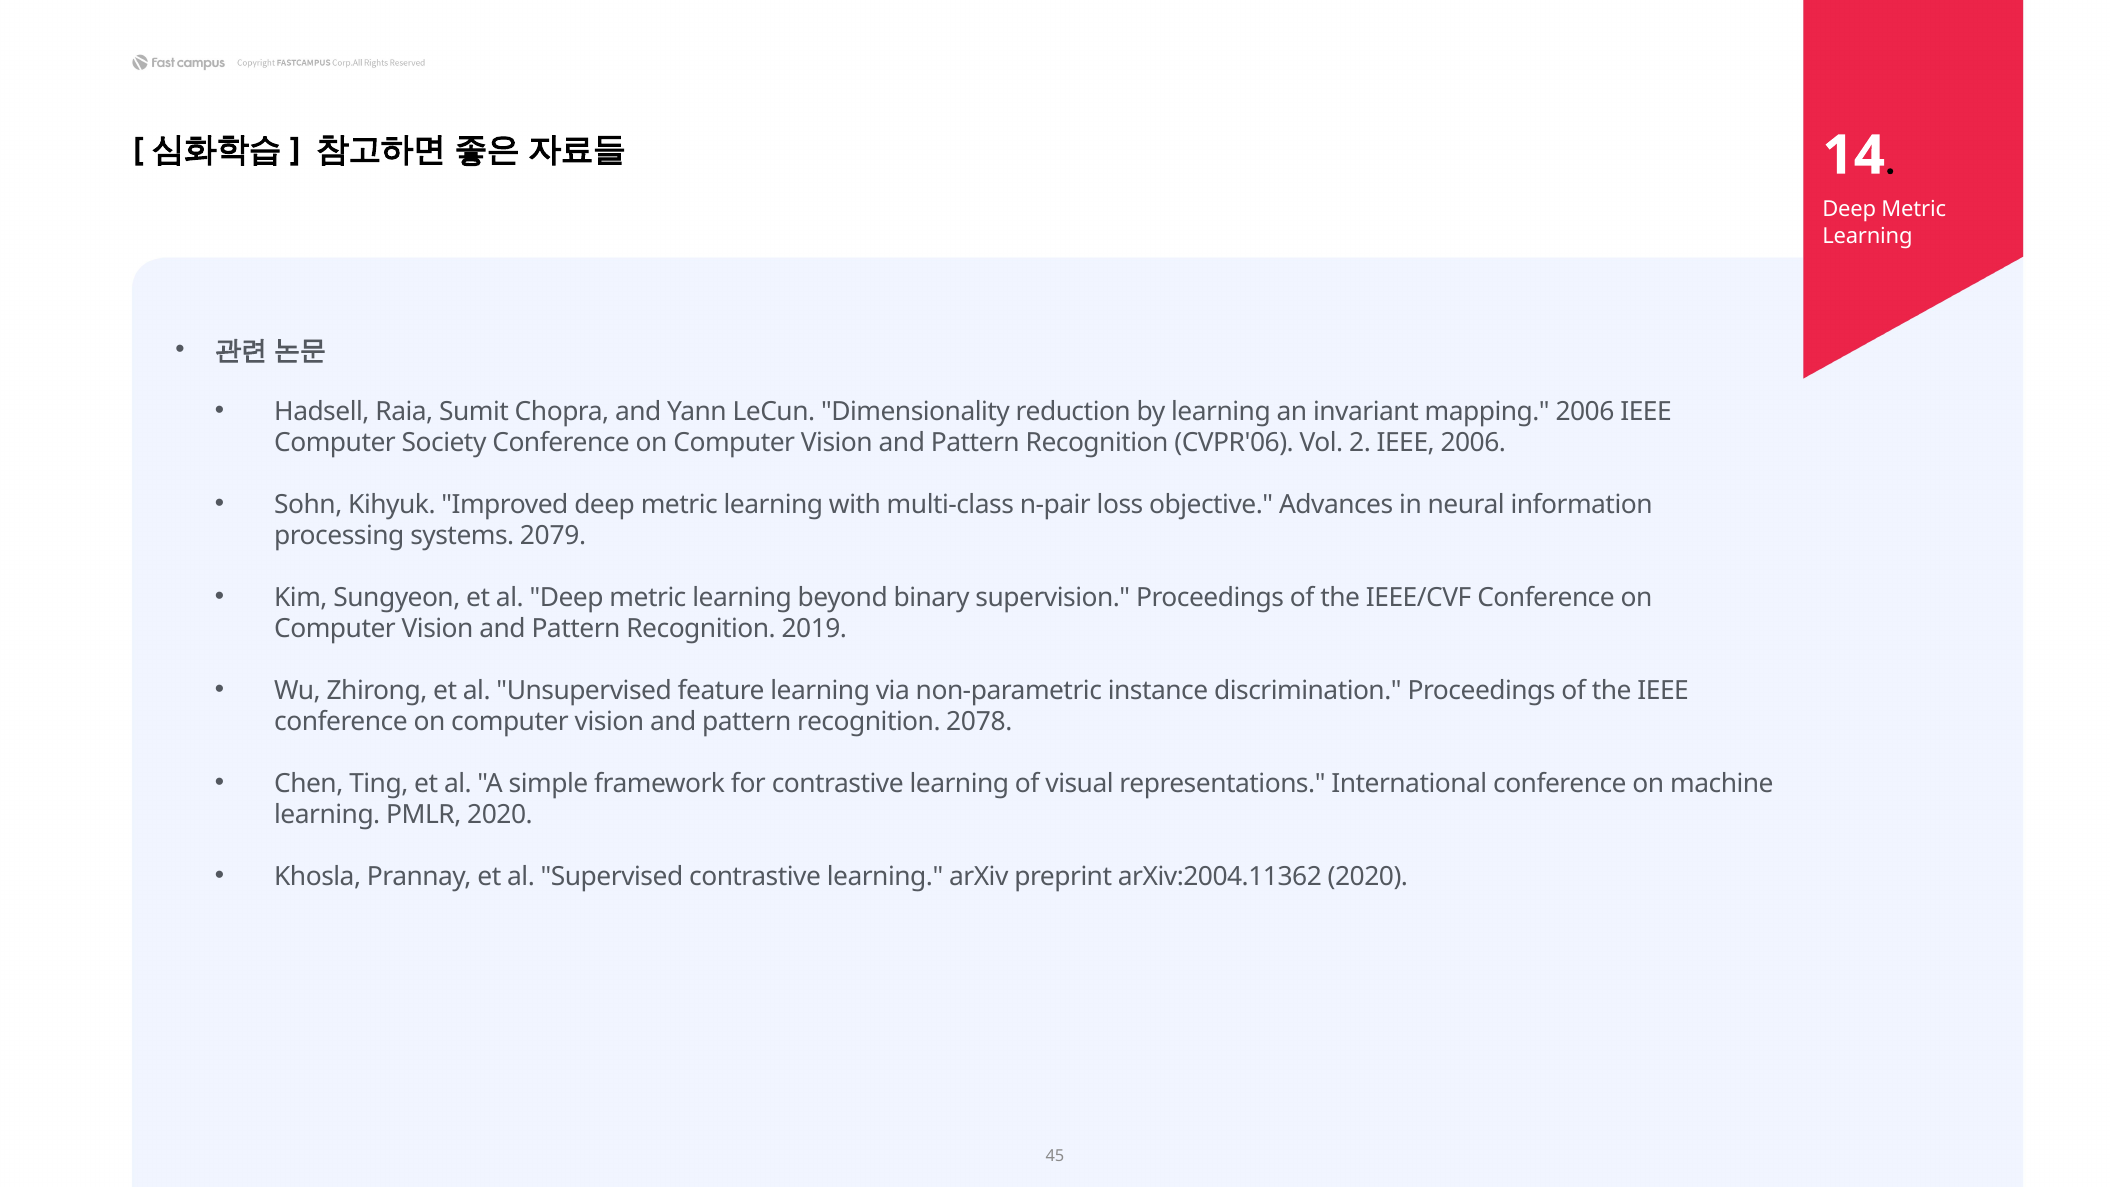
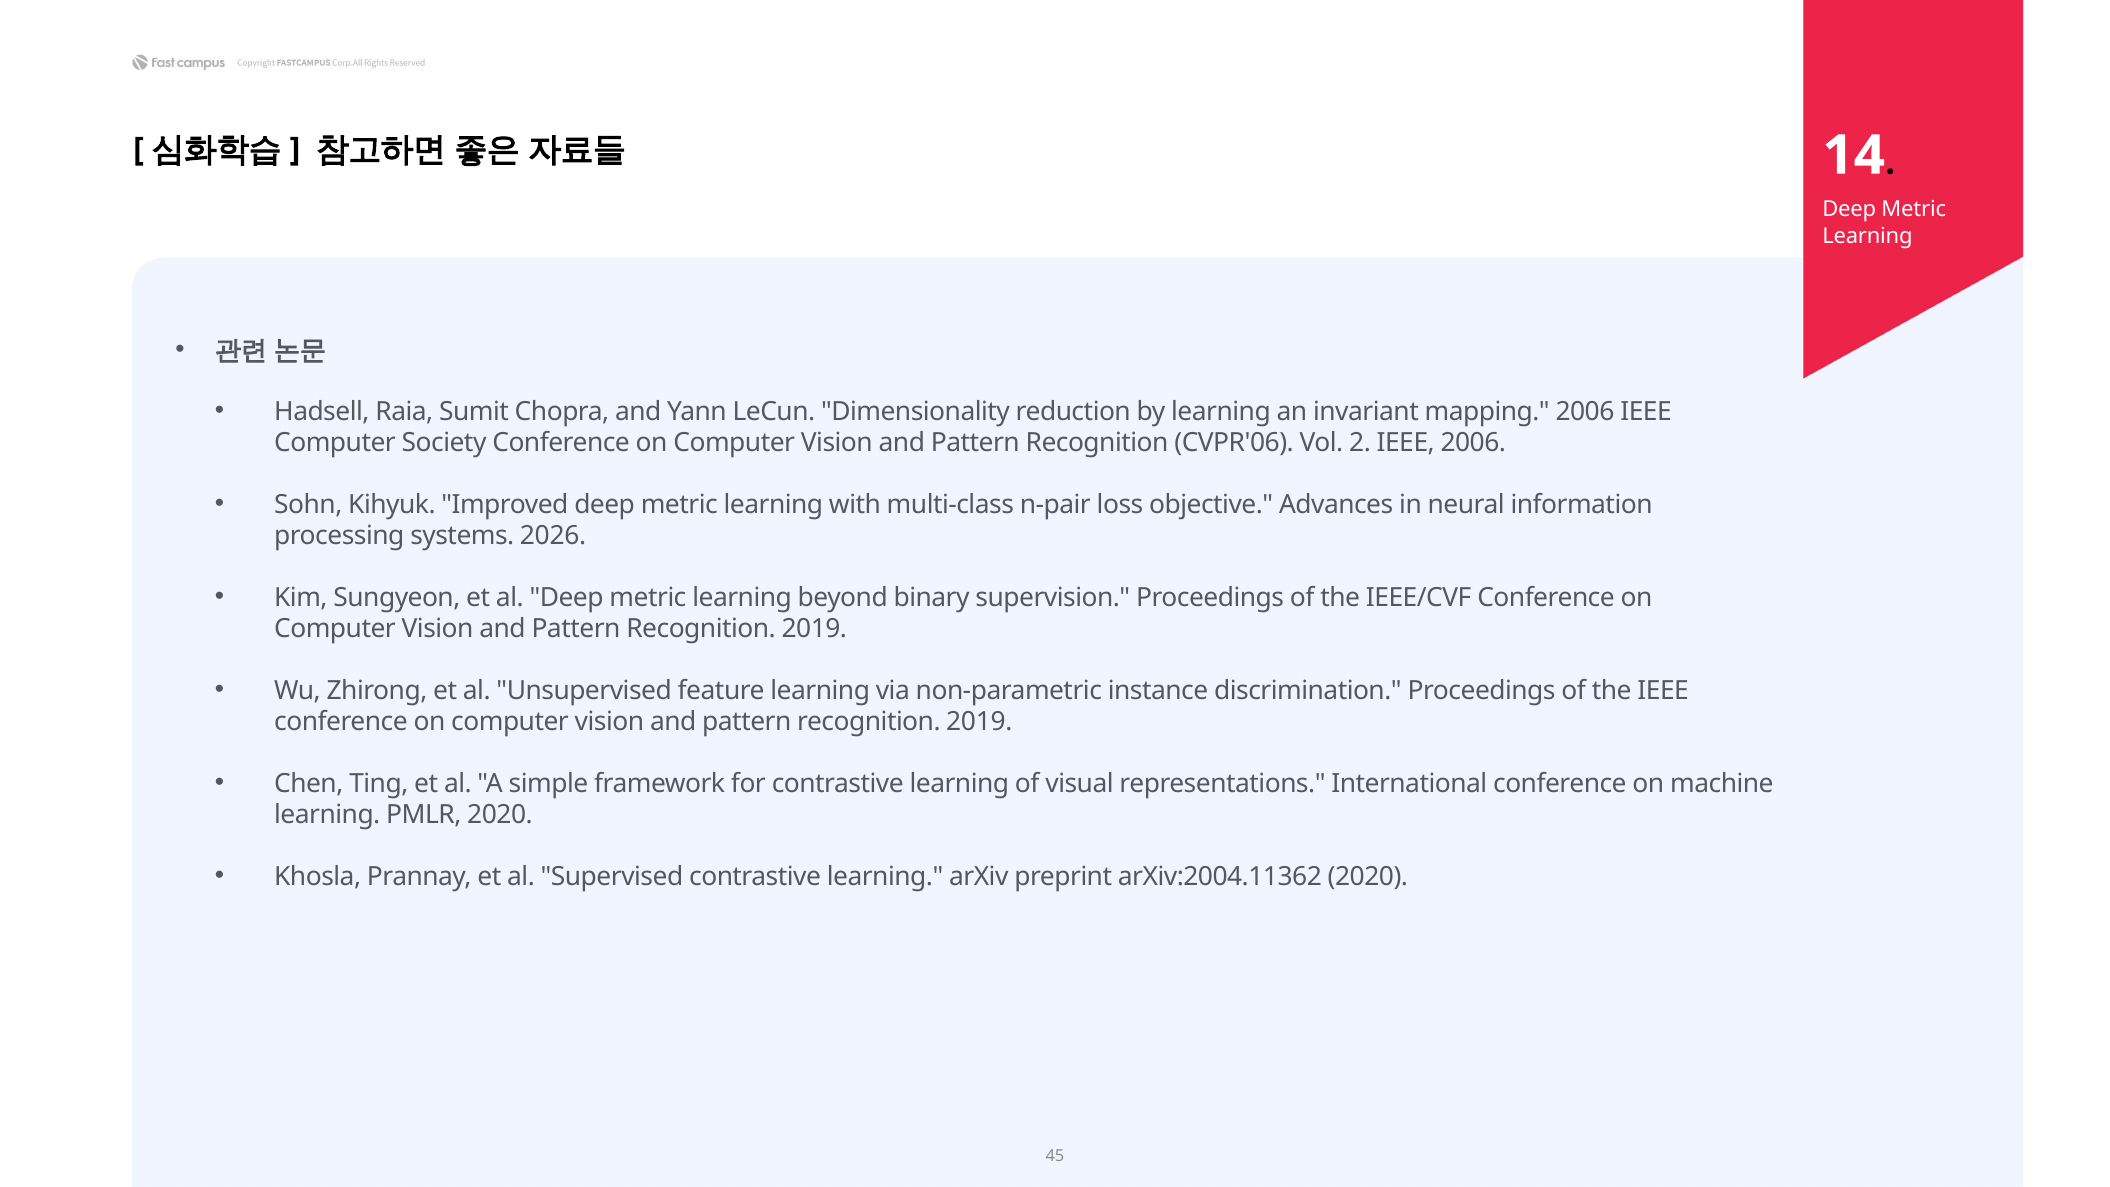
2079: 2079 -> 2026
2078 at (979, 722): 2078 -> 2019
